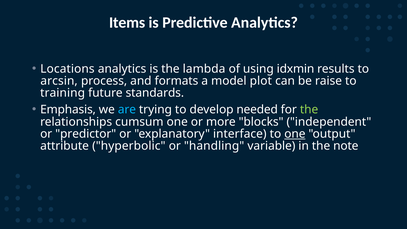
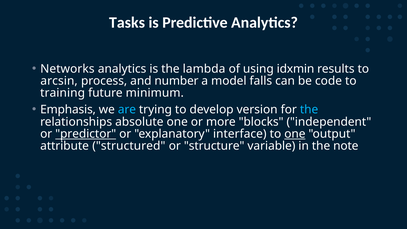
Items: Items -> Tasks
Locations: Locations -> Networks
formats: formats -> number
plot: plot -> falls
raise: raise -> code
standards: standards -> minimum
needed: needed -> version
the at (309, 110) colour: light green -> light blue
cumsum: cumsum -> absolute
predictor underline: none -> present
hyperbolic: hyperbolic -> structured
handling: handling -> structure
